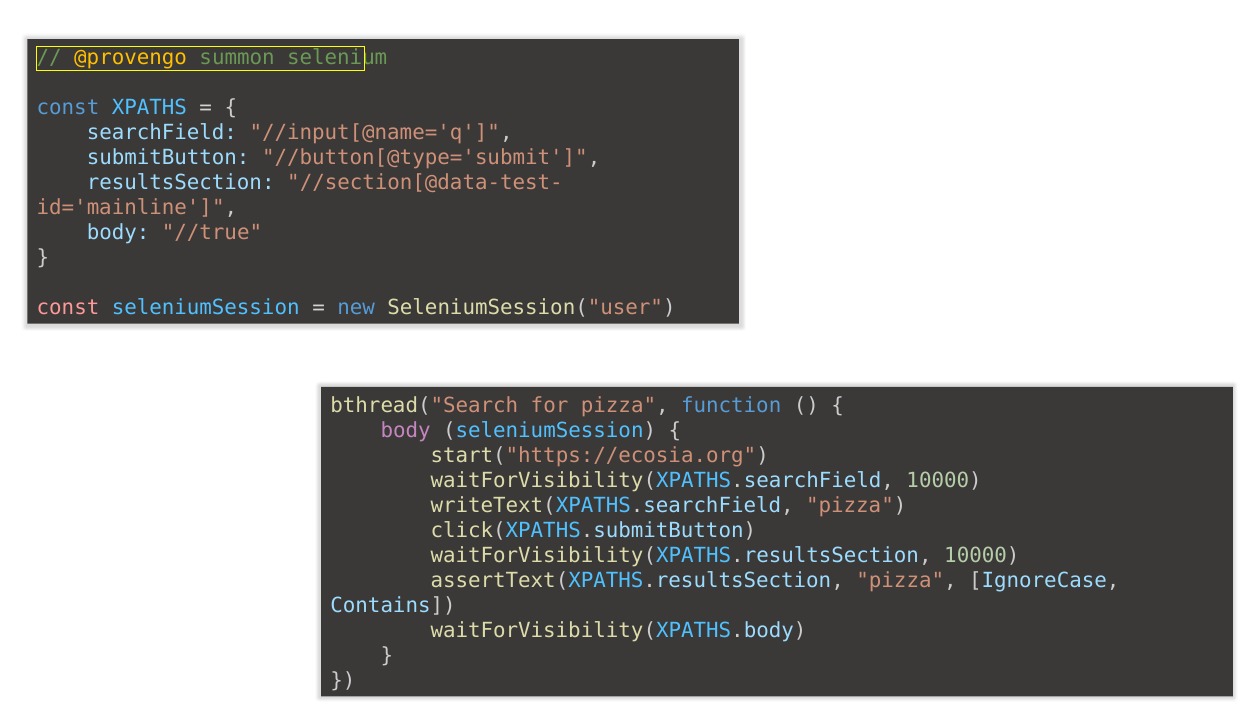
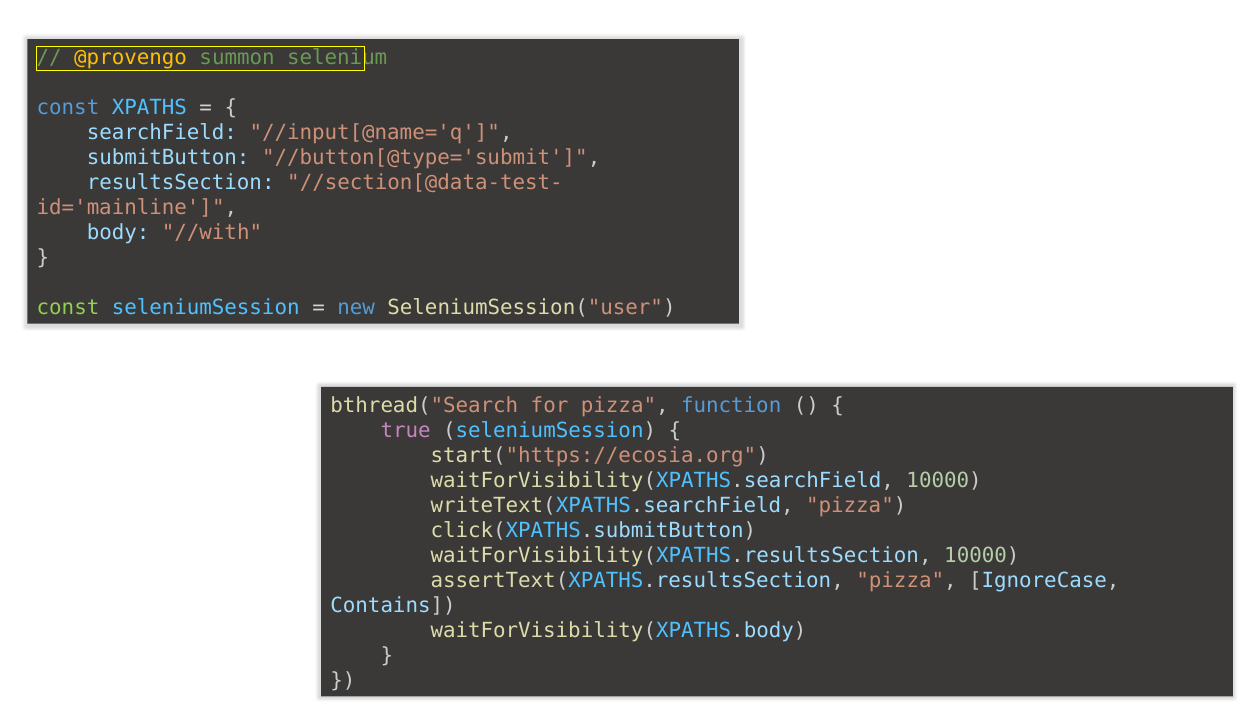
//true: //true -> //with
const at (68, 308) colour: pink -> light green
body at (406, 431): body -> true
